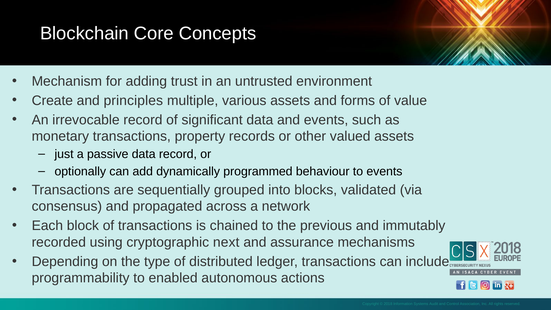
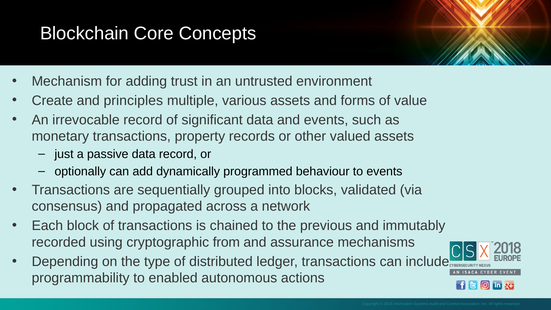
next: next -> from
